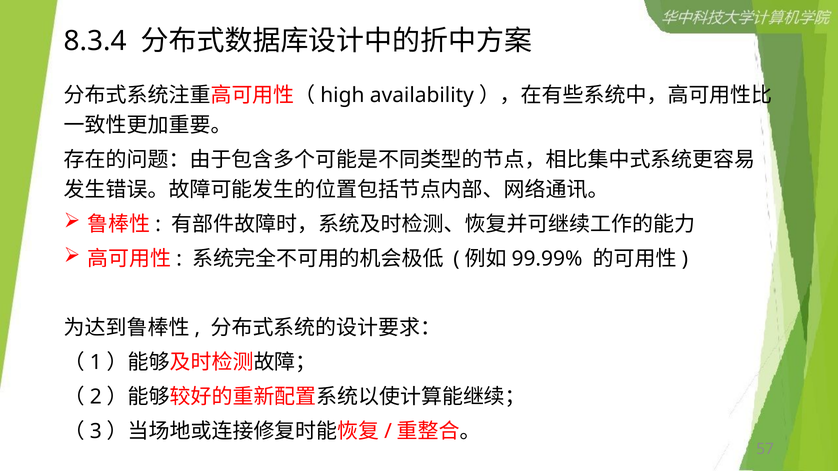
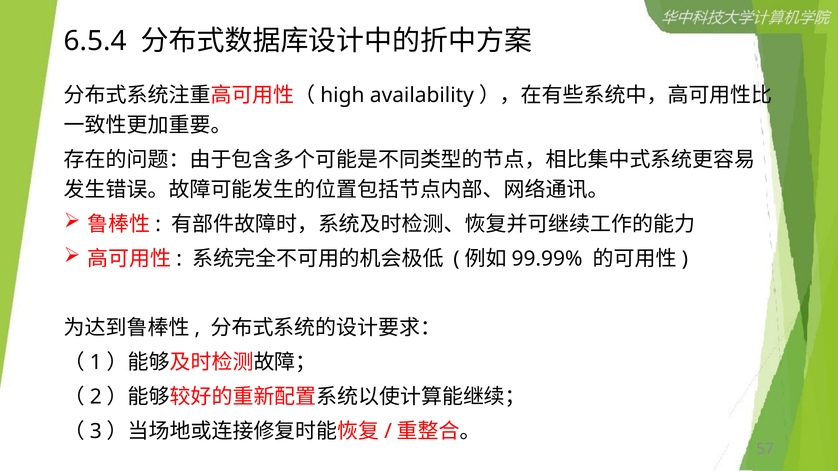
8.3.4: 8.3.4 -> 6.5.4
